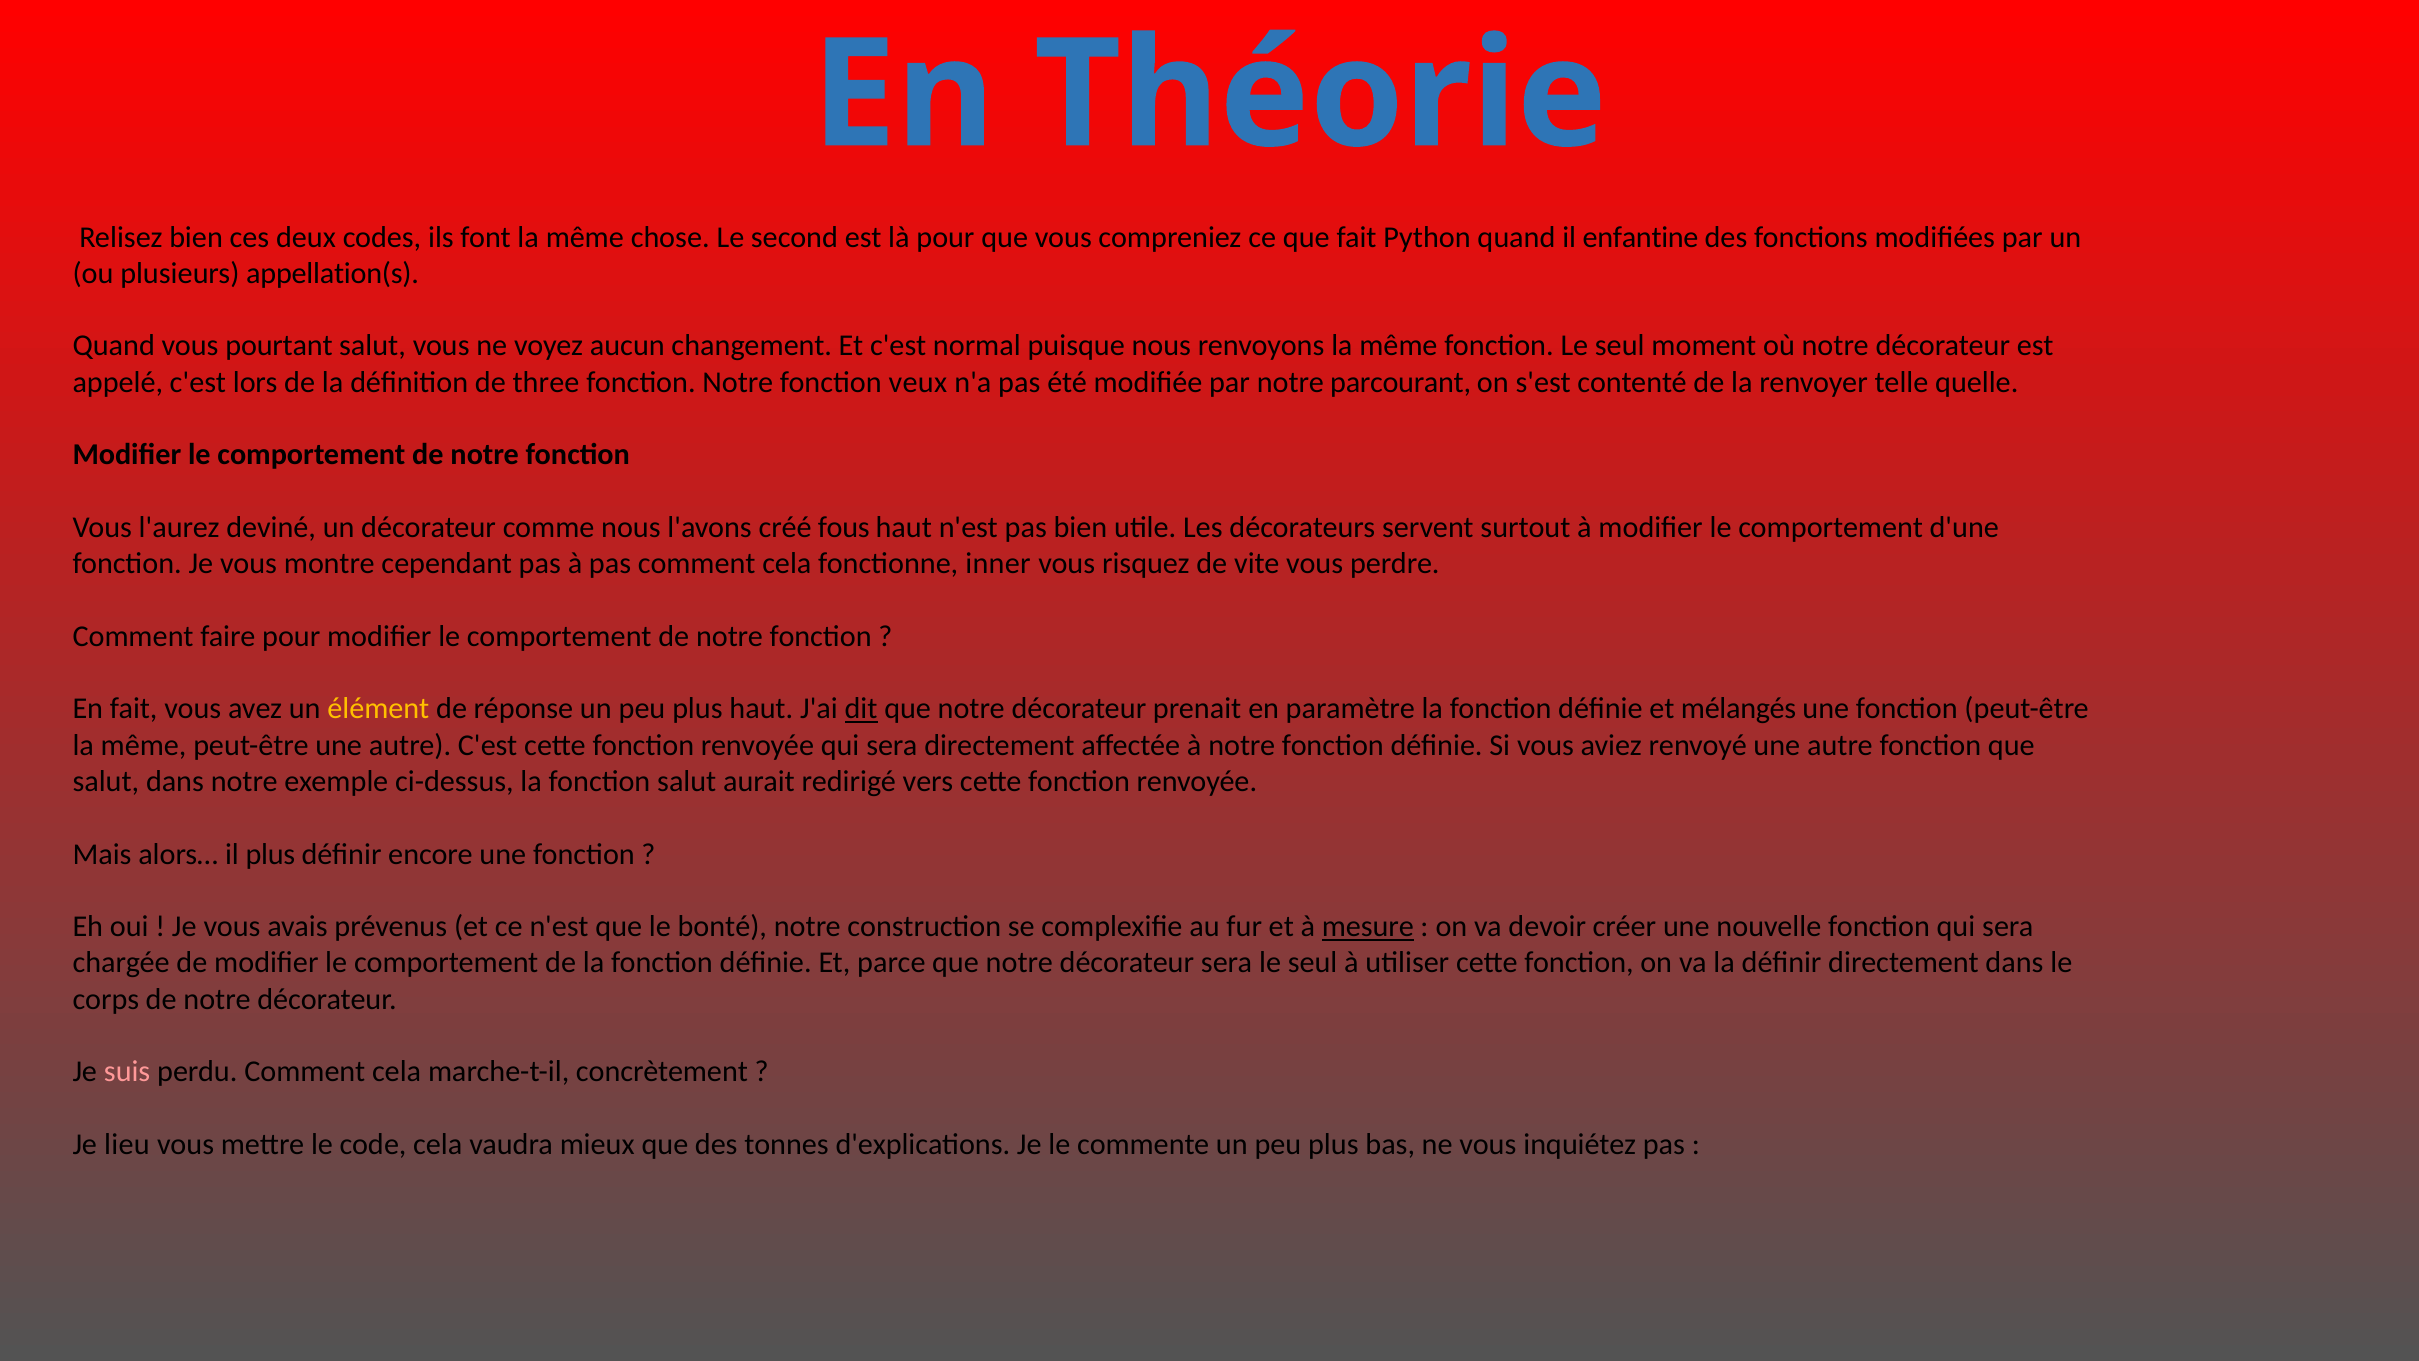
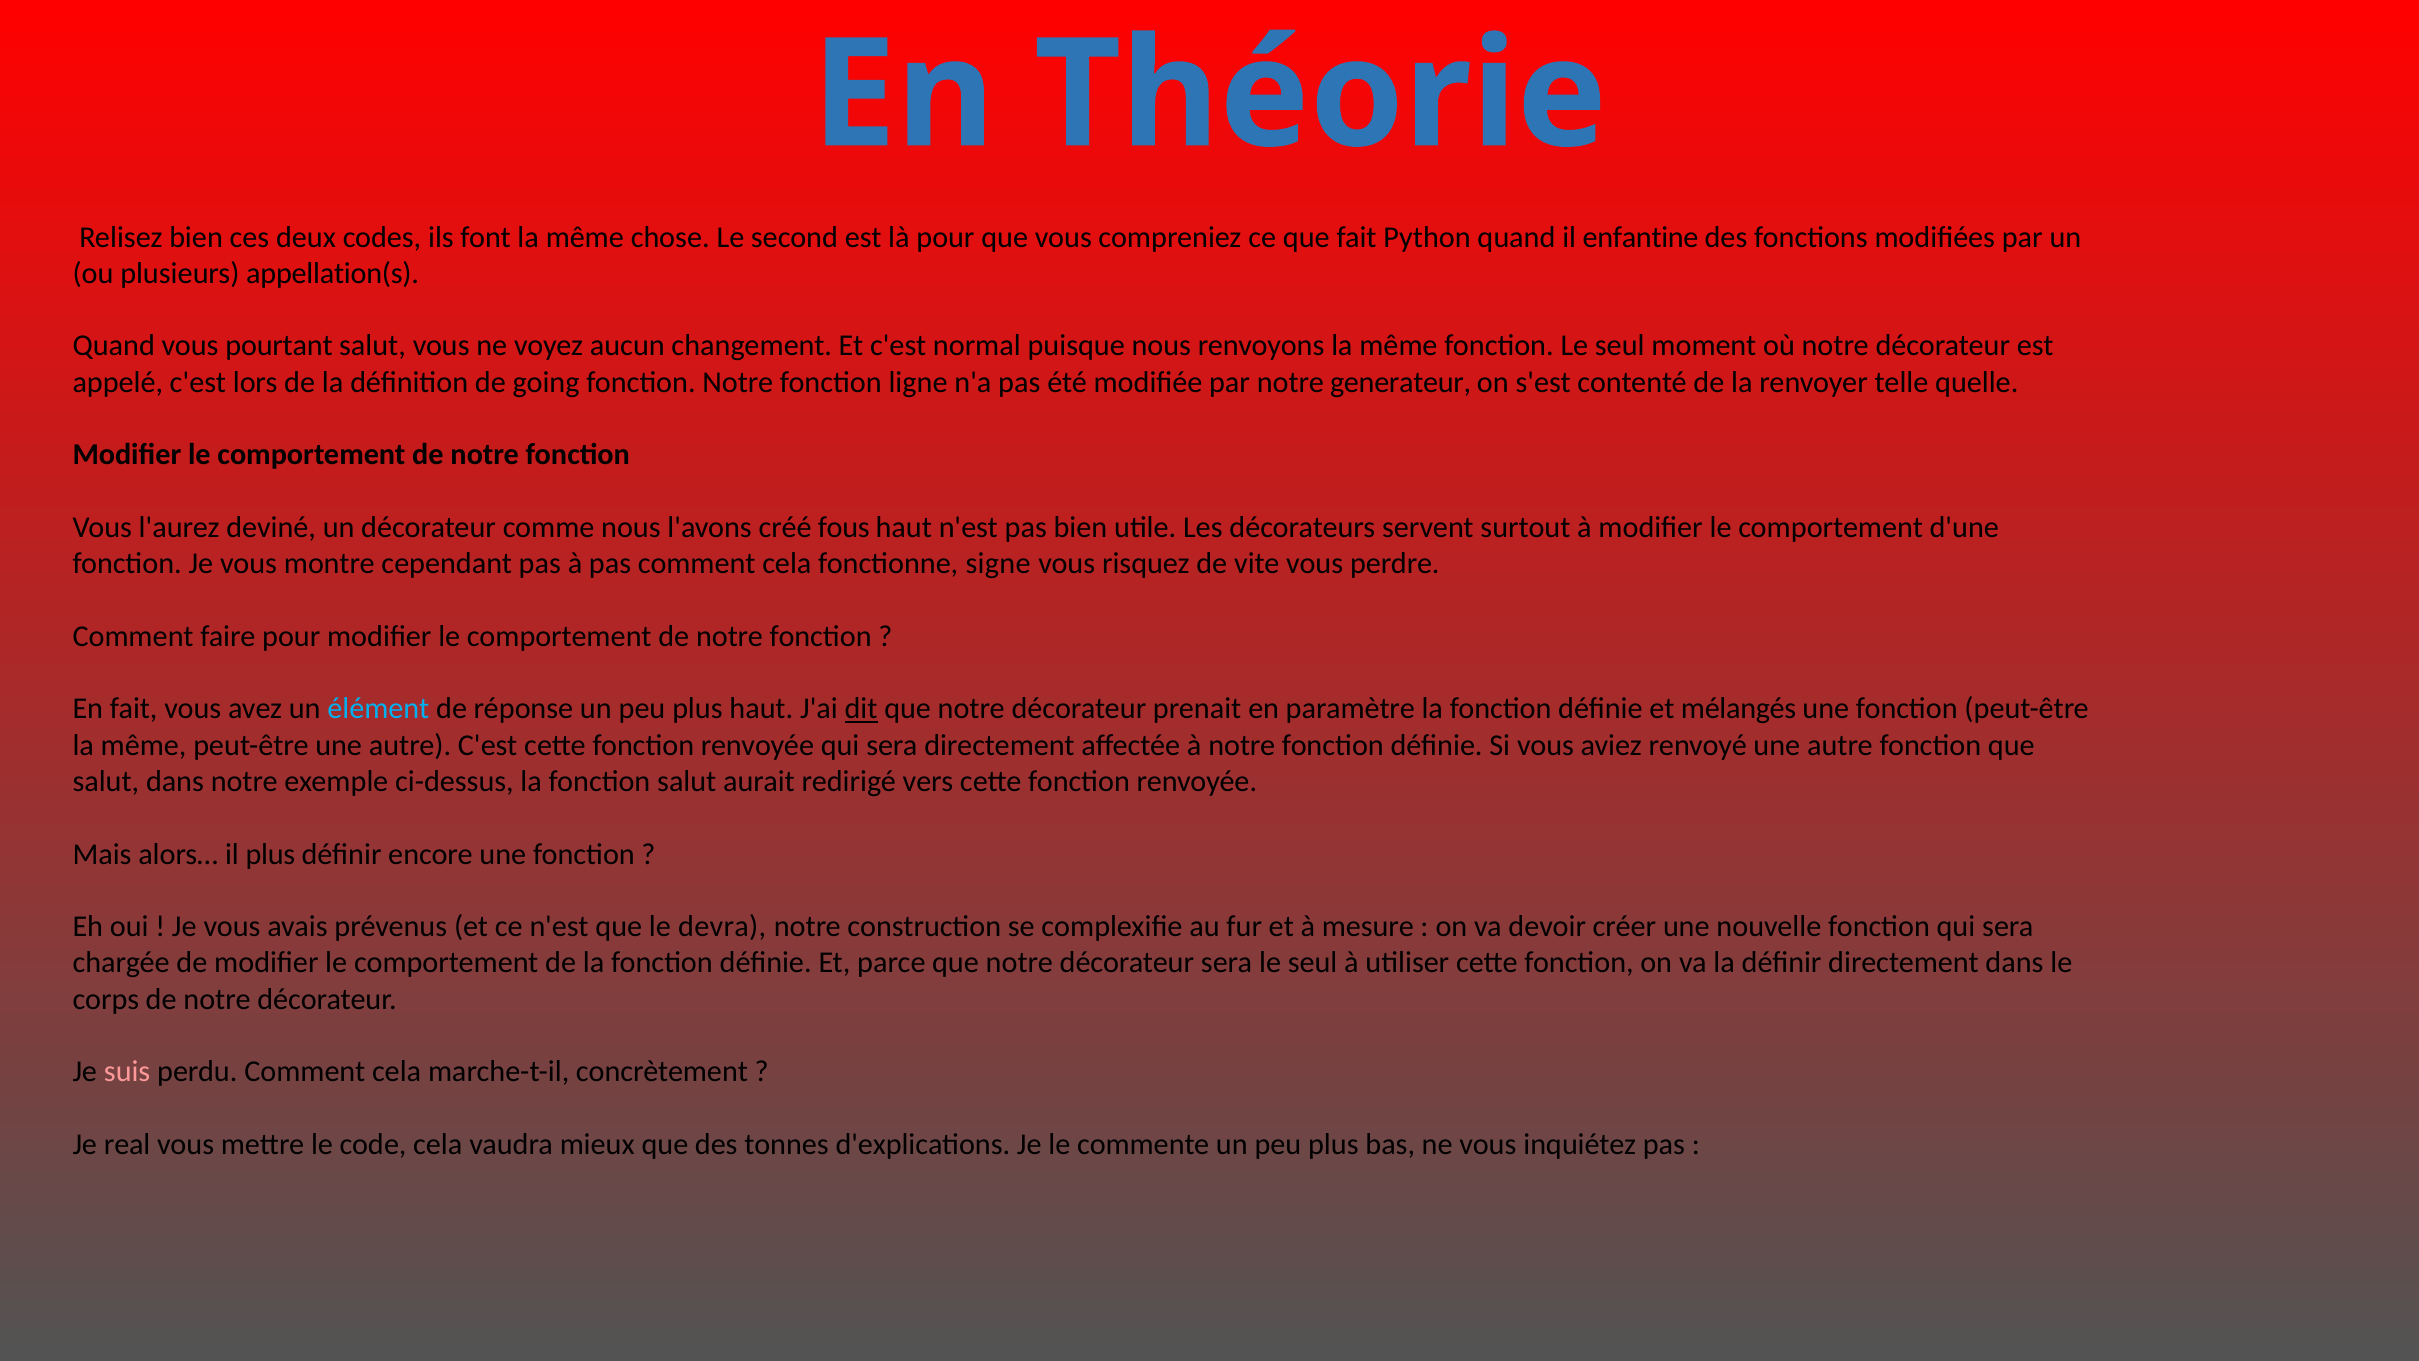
three: three -> going
veux: veux -> ligne
parcourant: parcourant -> generateur
inner: inner -> signe
élément colour: yellow -> light blue
bonté: bonté -> devra
mesure underline: present -> none
lieu: lieu -> real
